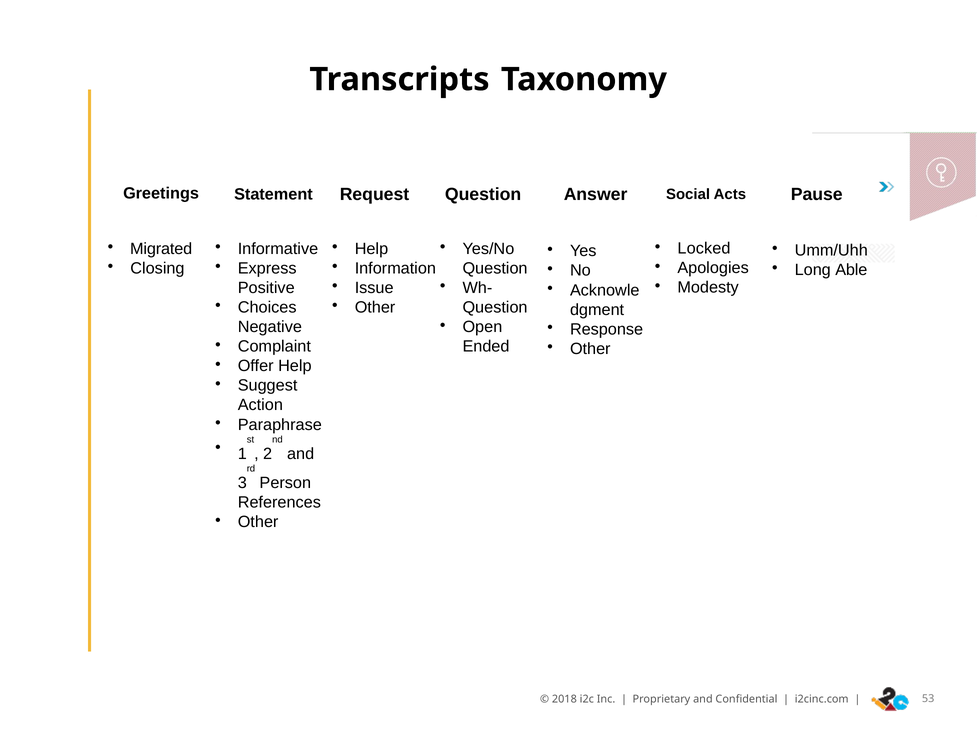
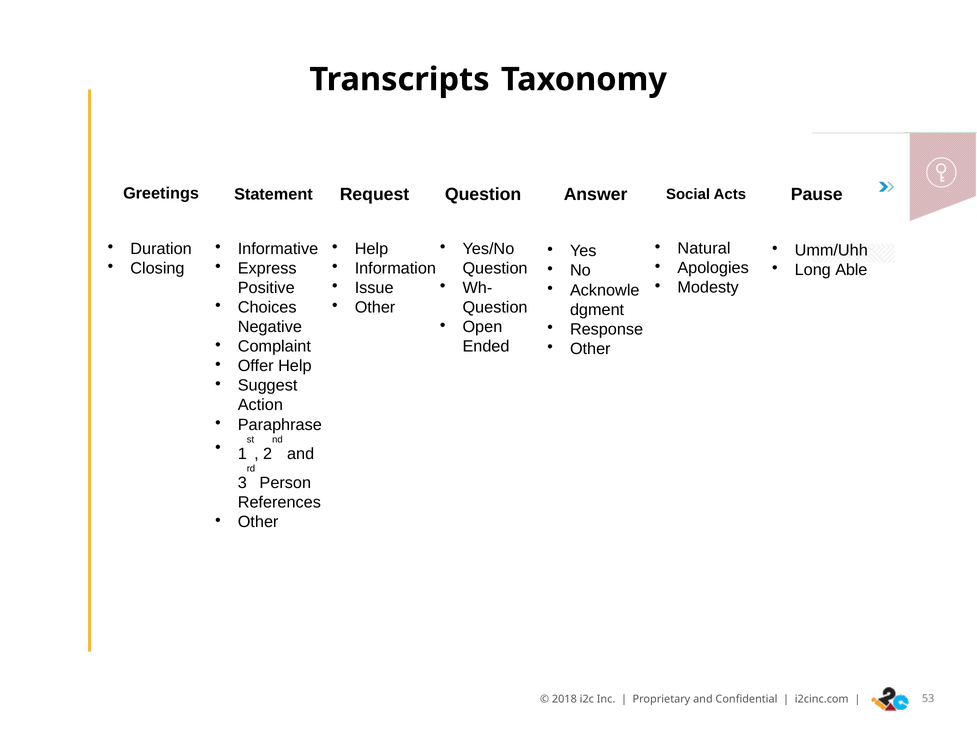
Locked: Locked -> Natural
Migrated: Migrated -> Duration
